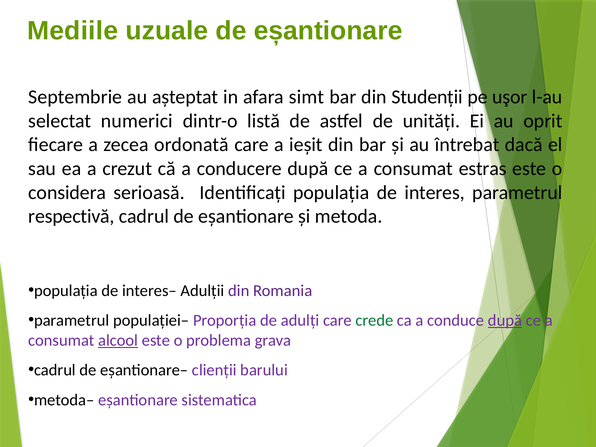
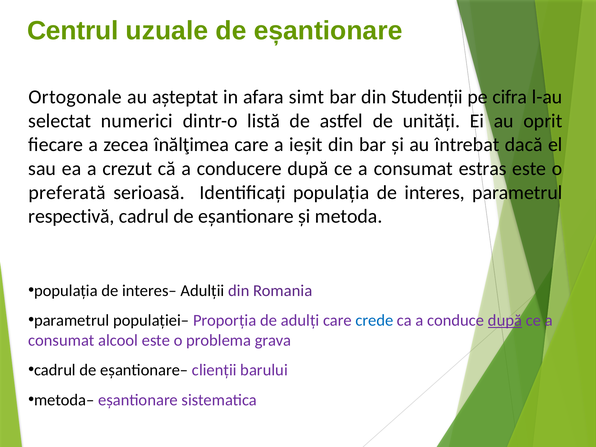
Mediile: Mediile -> Centrul
Septembrie: Septembrie -> Ortogonale
uşor: uşor -> cifra
ordonată: ordonată -> înălţimea
considera: considera -> preferată
crede colour: green -> blue
alcool underline: present -> none
